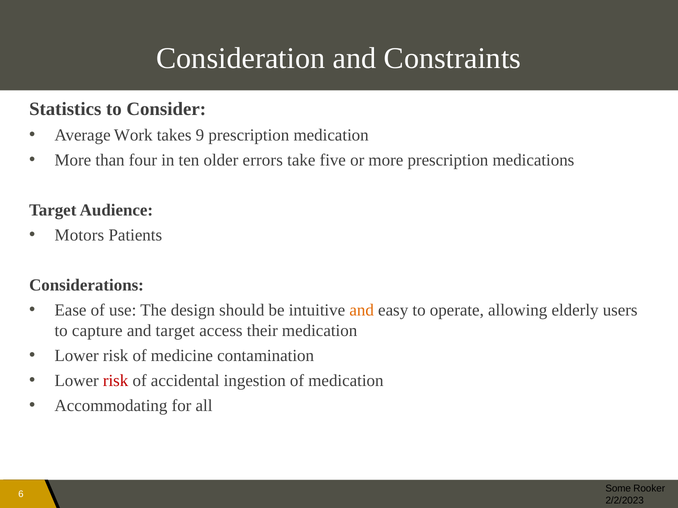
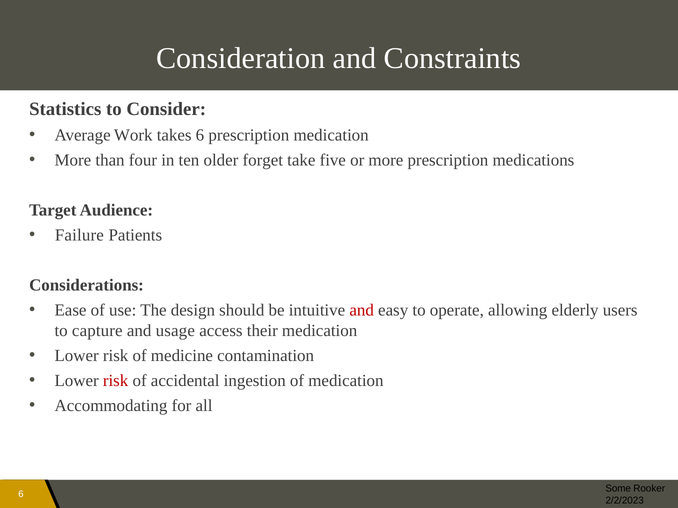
takes 9: 9 -> 6
errors: errors -> forget
Motors: Motors -> Failure
and at (362, 311) colour: orange -> red
and target: target -> usage
